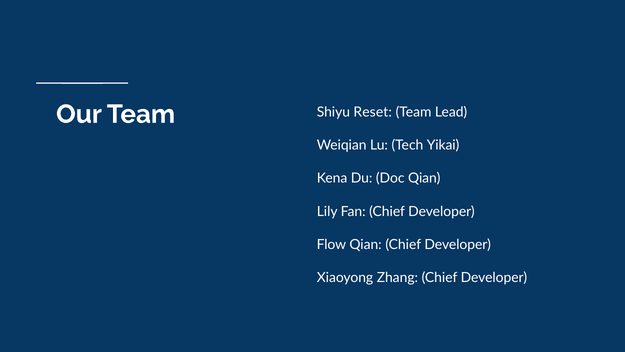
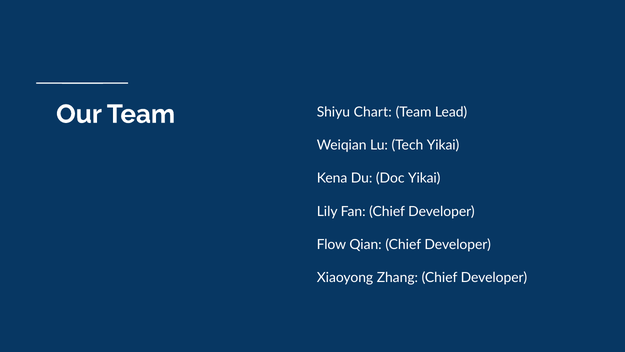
Reset: Reset -> Chart
Doc Qian: Qian -> Yikai
